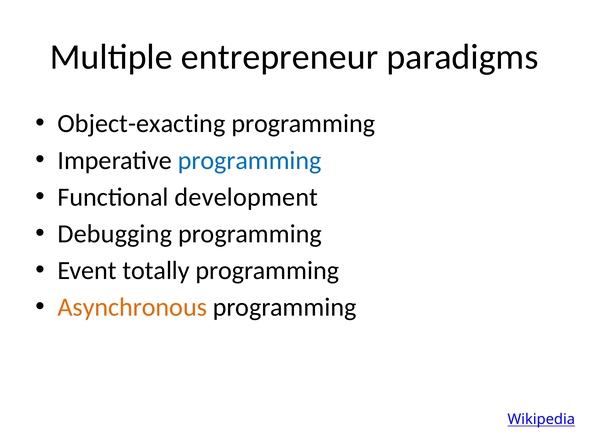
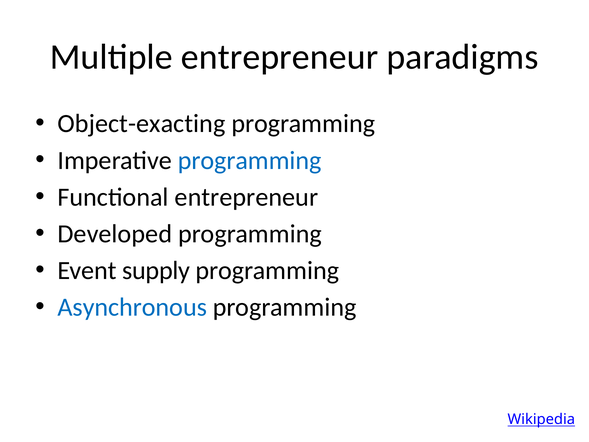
Functional development: development -> entrepreneur
Debugging: Debugging -> Developed
totally: totally -> supply
Asynchronous colour: orange -> blue
